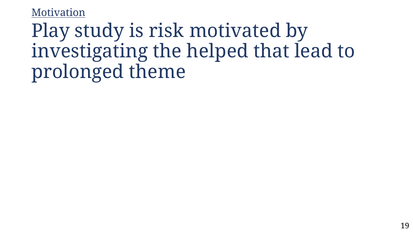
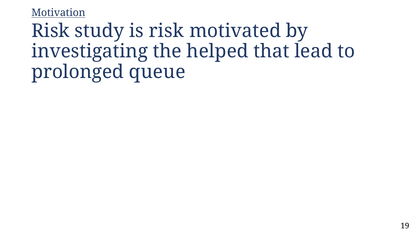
Play at (51, 31): Play -> Risk
theme: theme -> queue
